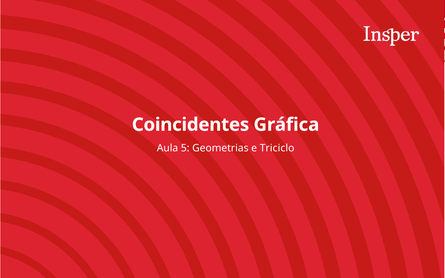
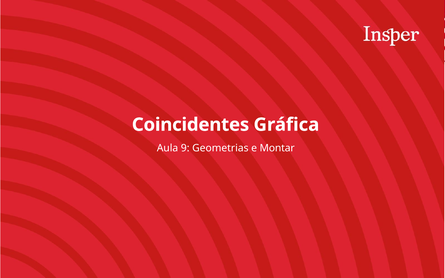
5: 5 -> 9
Triciclo: Triciclo -> Montar
